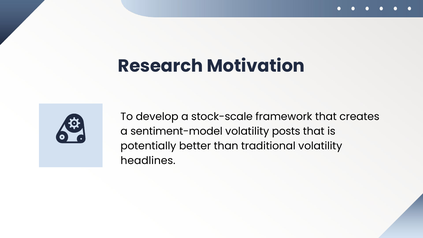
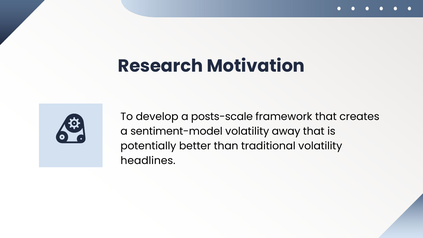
stock-scale: stock-scale -> posts-scale
posts: posts -> away
